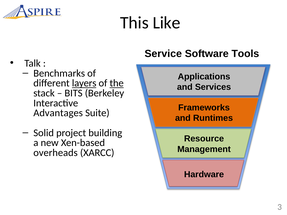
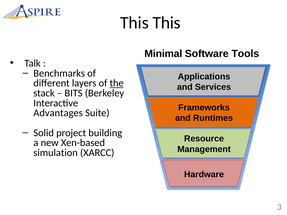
This Like: Like -> This
Service: Service -> Minimal
layers underline: present -> none
overheads: overheads -> simulation
